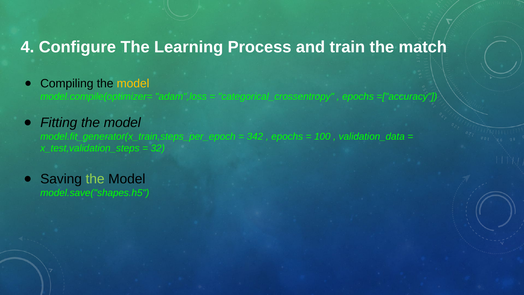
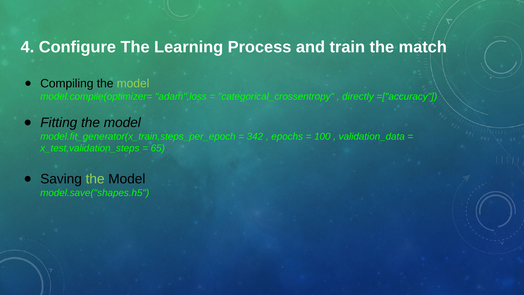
model at (133, 84) colour: yellow -> light green
epochs at (358, 96): epochs -> directly
32: 32 -> 65
